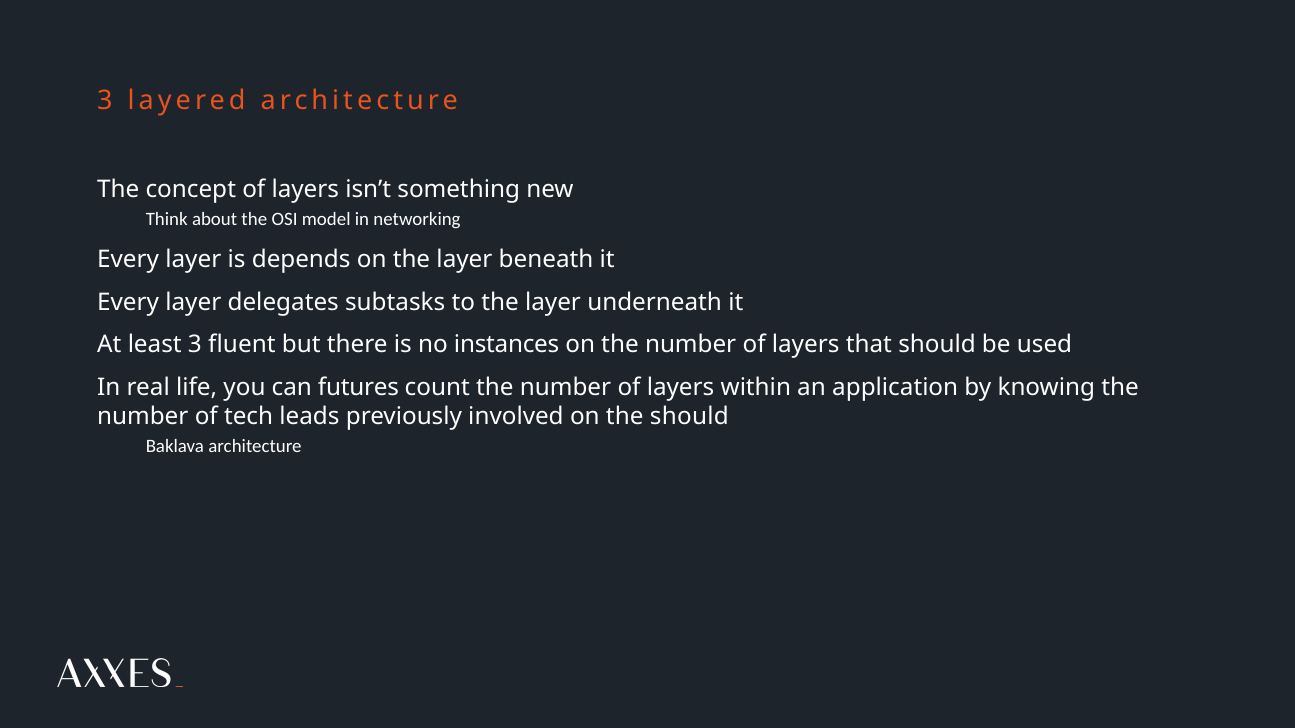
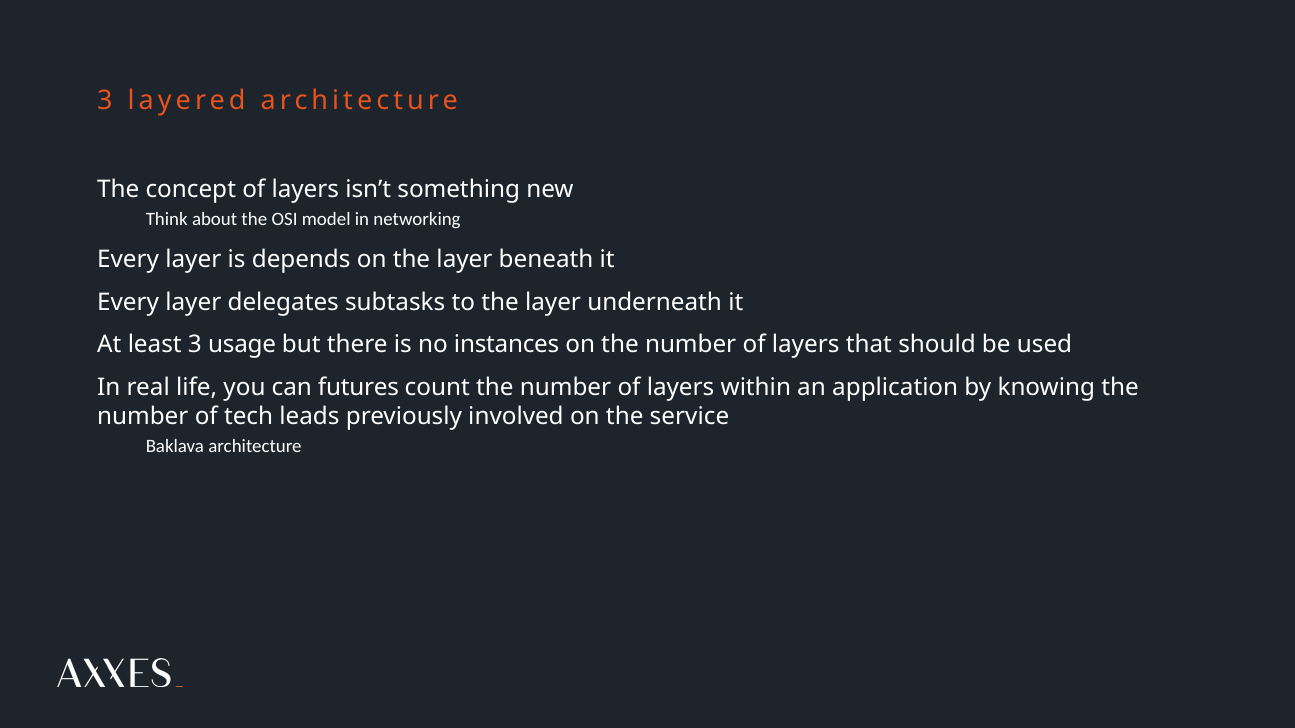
fluent: fluent -> usage
the should: should -> service
